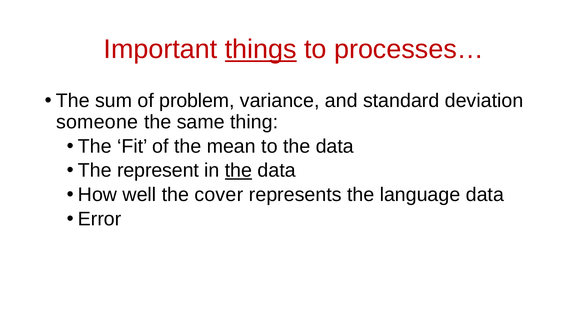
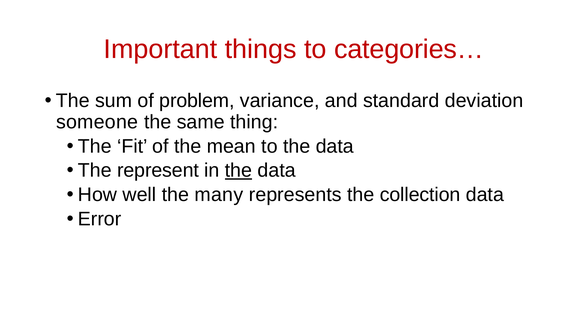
things underline: present -> none
processes…: processes… -> categories…
cover: cover -> many
language: language -> collection
